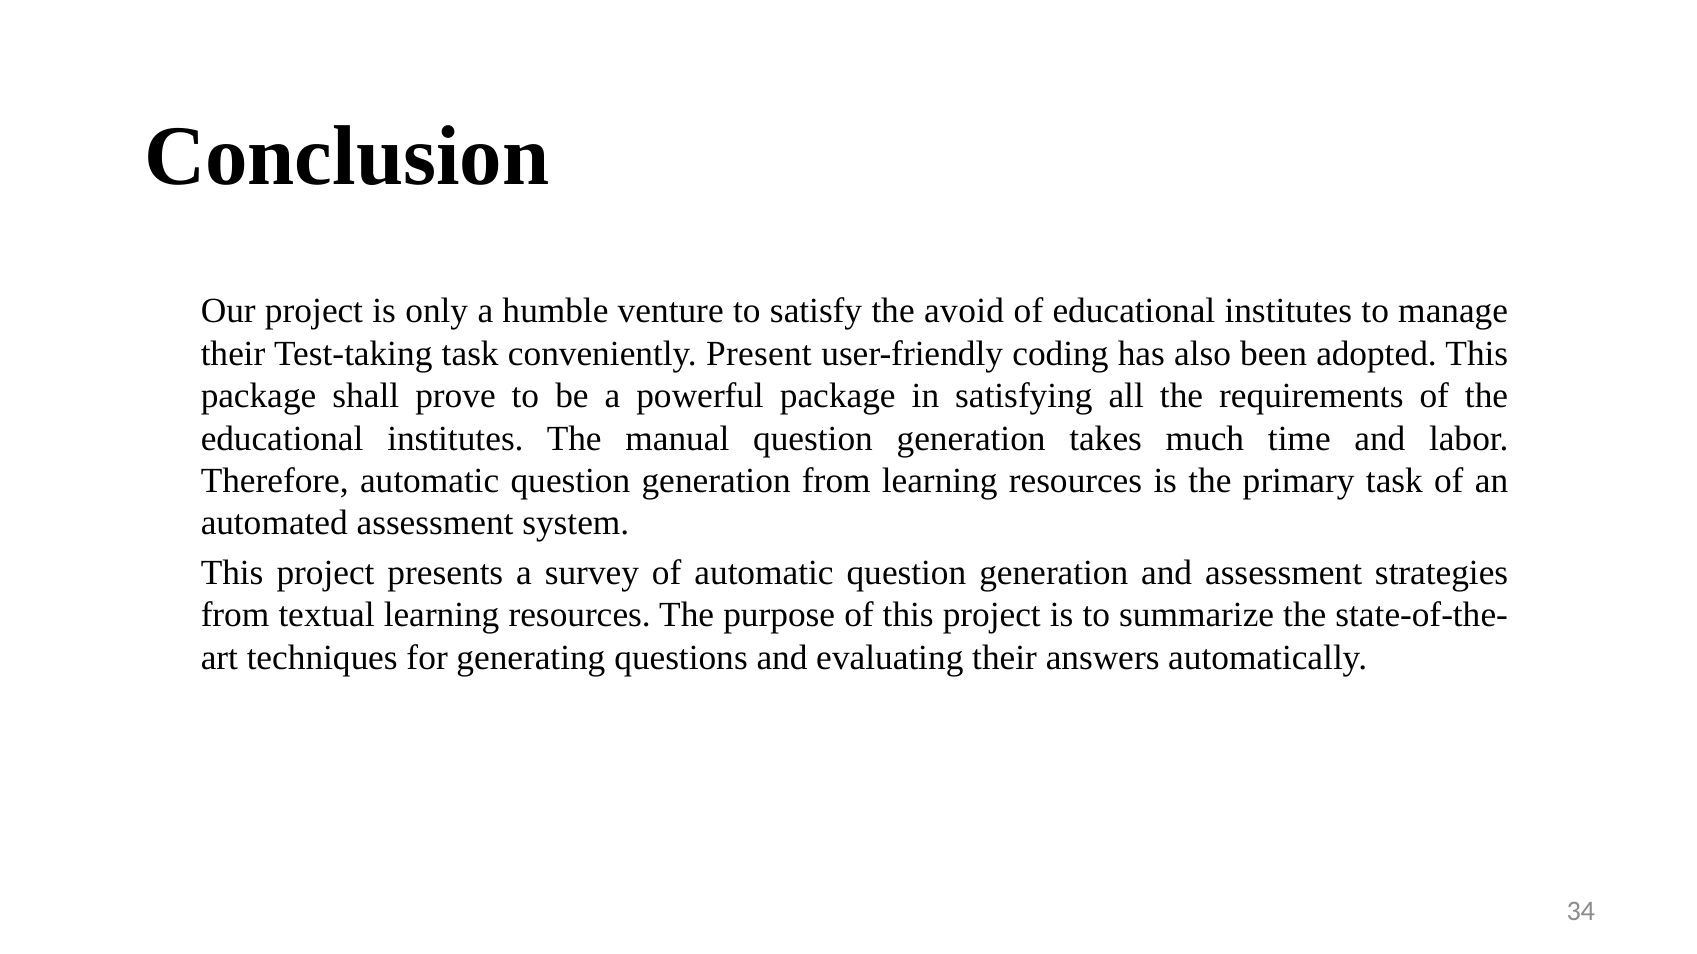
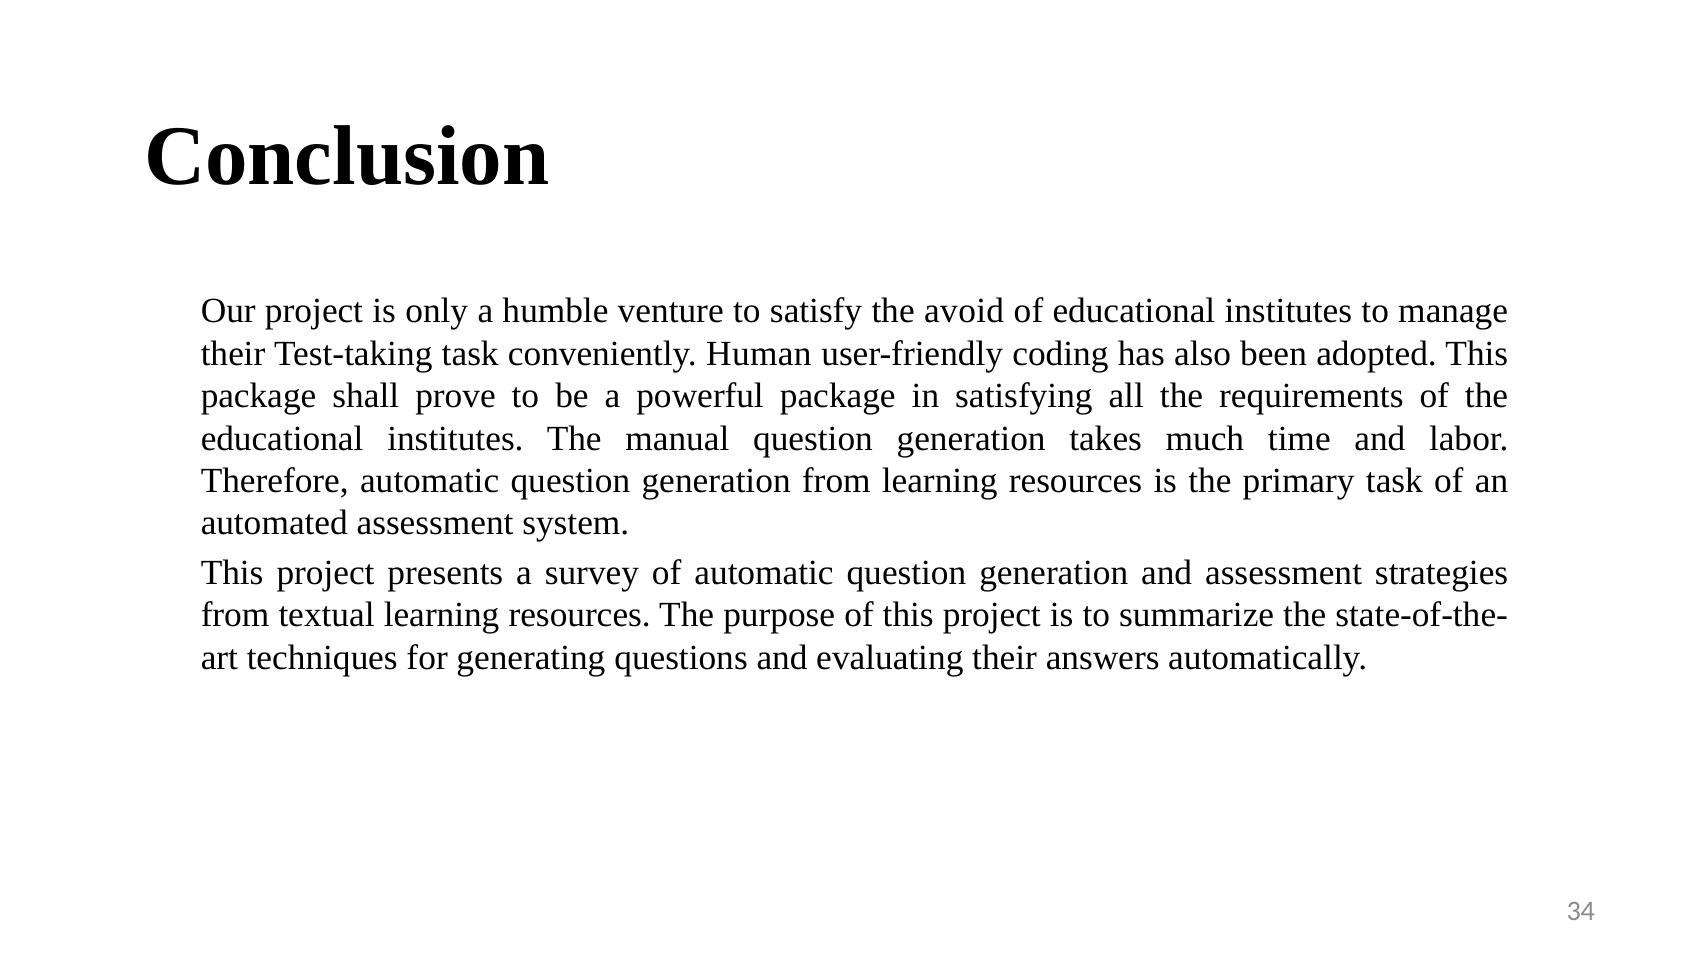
Present: Present -> Human
